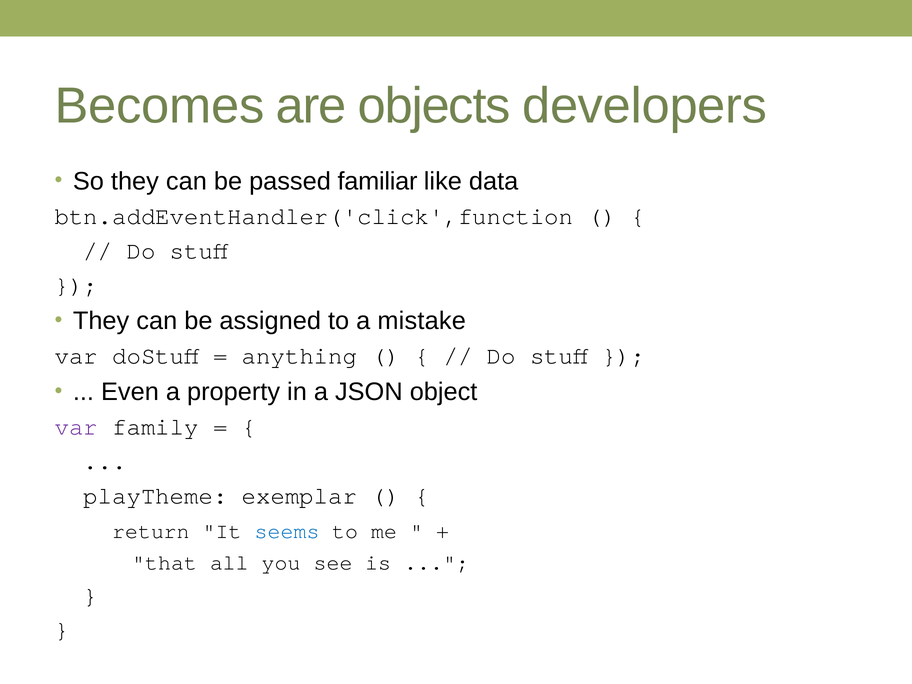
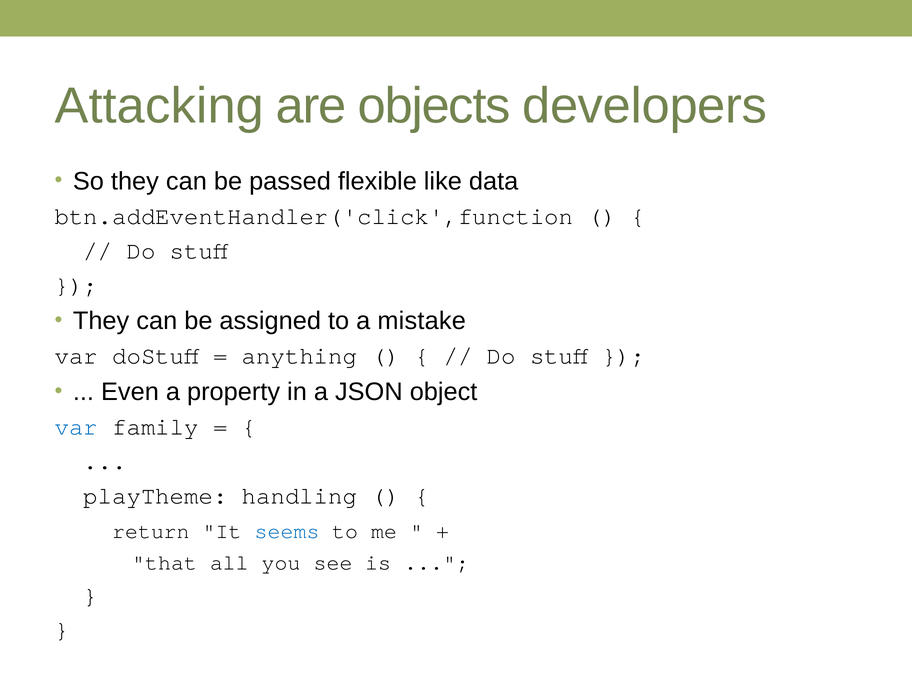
Becomes: Becomes -> Attacking
familiar: familiar -> flexible
var at (76, 427) colour: purple -> blue
exemplar: exemplar -> handling
